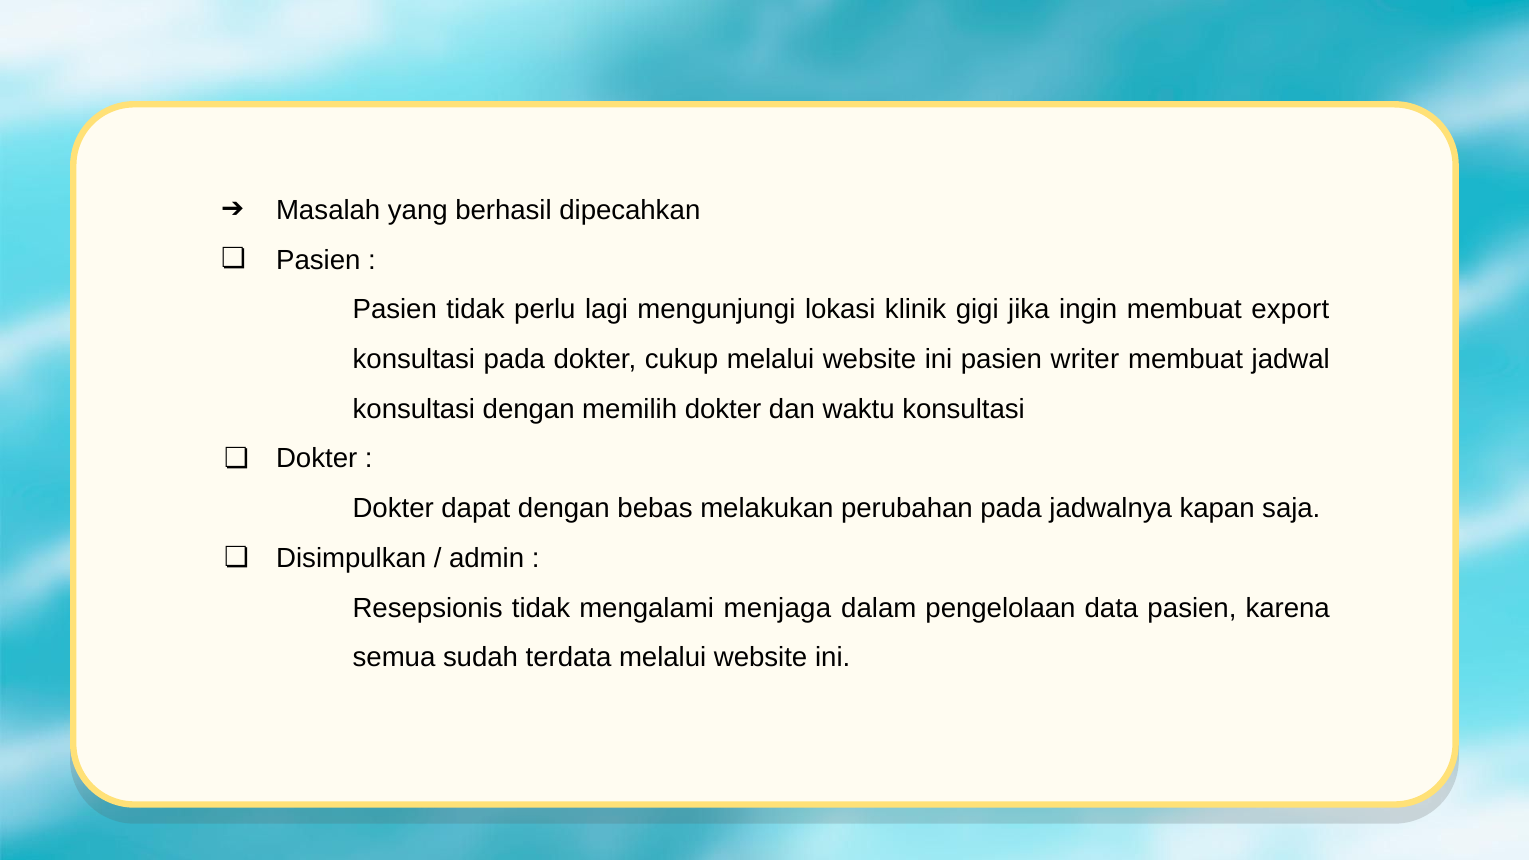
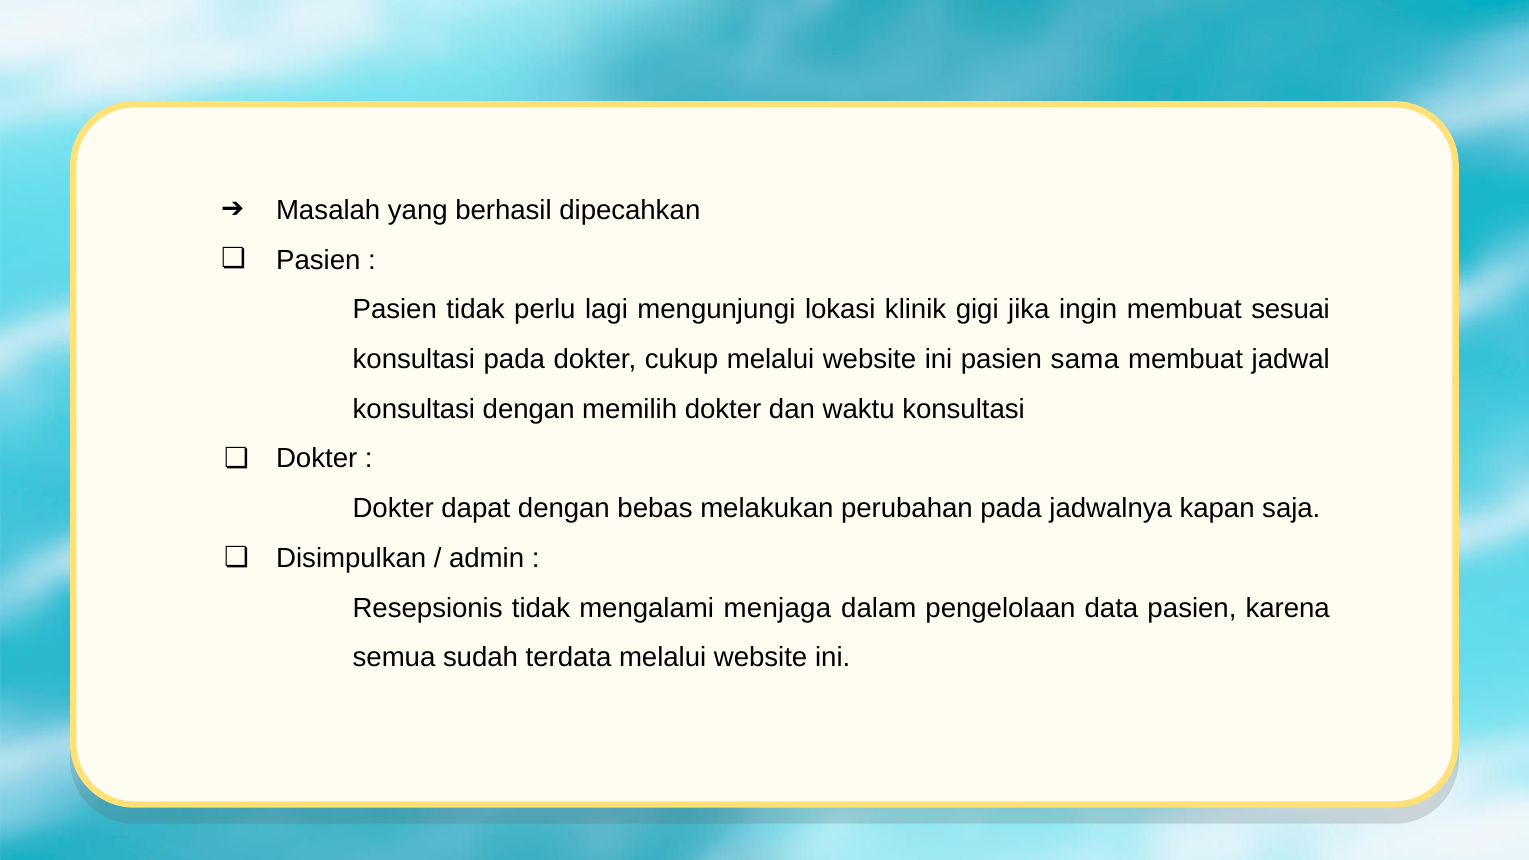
export: export -> sesuai
writer: writer -> sama
